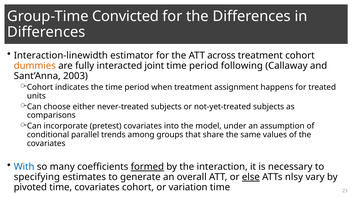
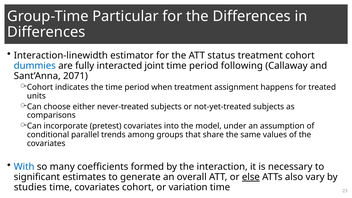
Convicted: Convicted -> Particular
across: across -> status
dummies colour: orange -> blue
2003: 2003 -> 2071
formed underline: present -> none
specifying: specifying -> significant
nlsy: nlsy -> also
pivoted: pivoted -> studies
